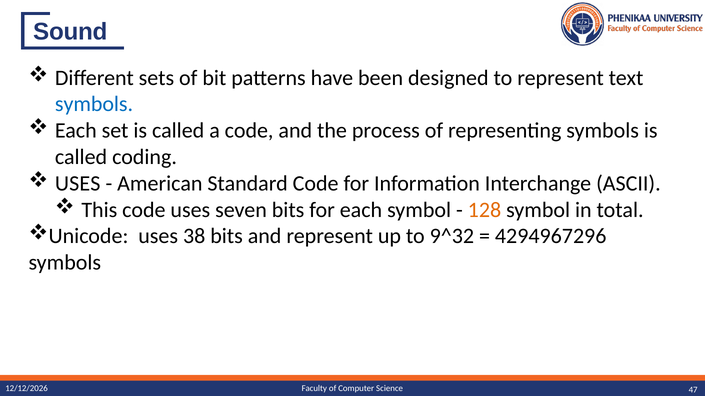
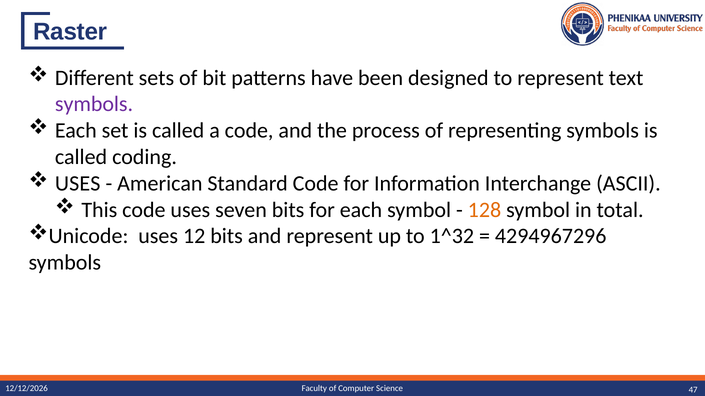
Sound: Sound -> Raster
symbols at (94, 104) colour: blue -> purple
38: 38 -> 12
9^32: 9^32 -> 1^32
